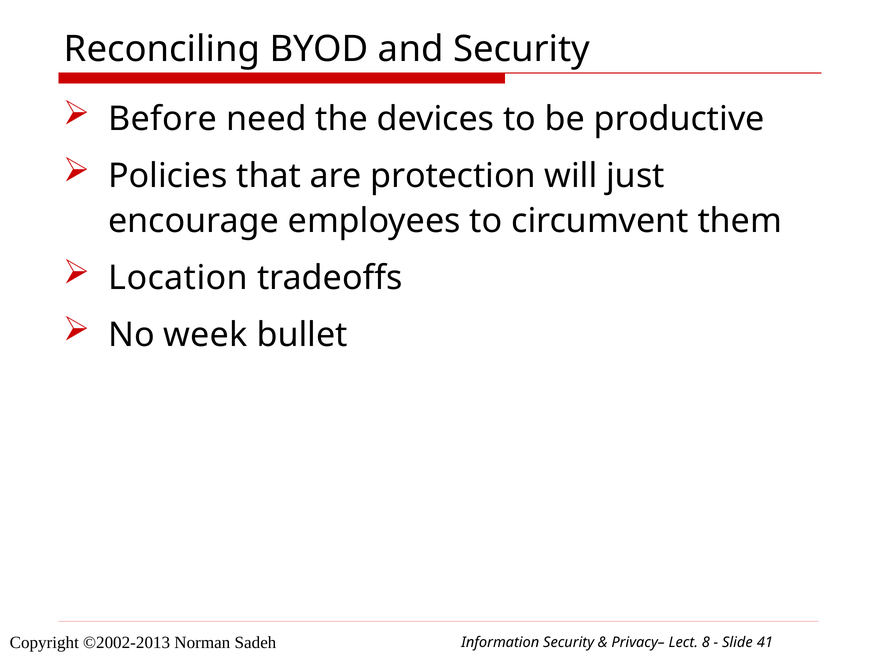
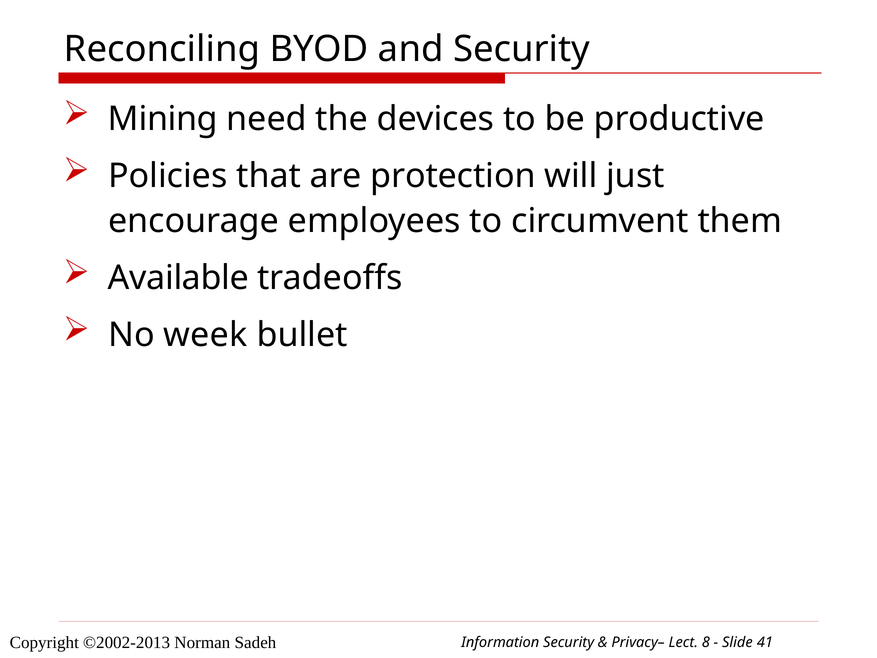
Before: Before -> Mining
Location: Location -> Available
